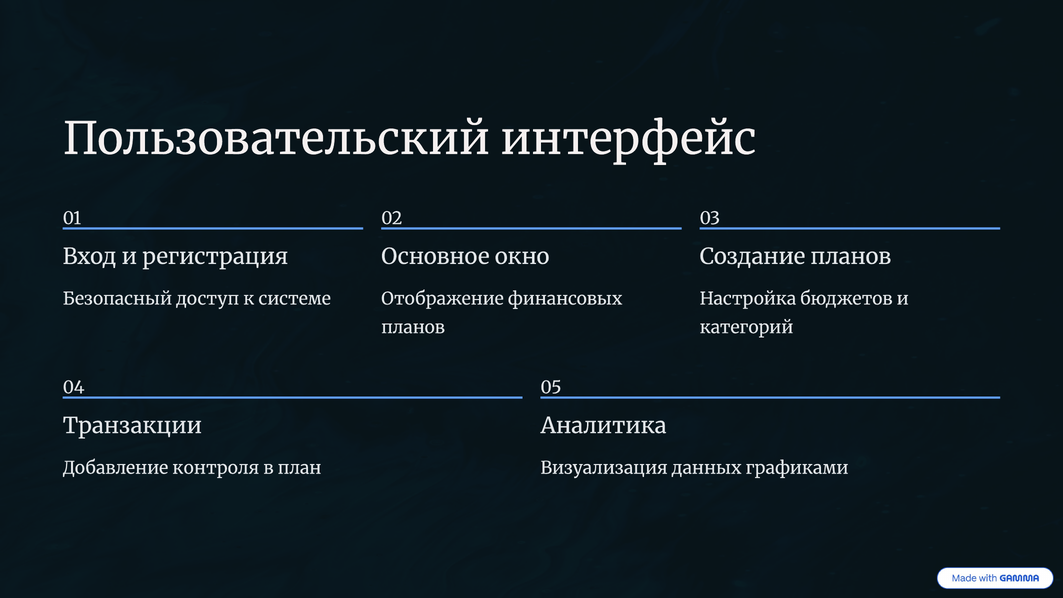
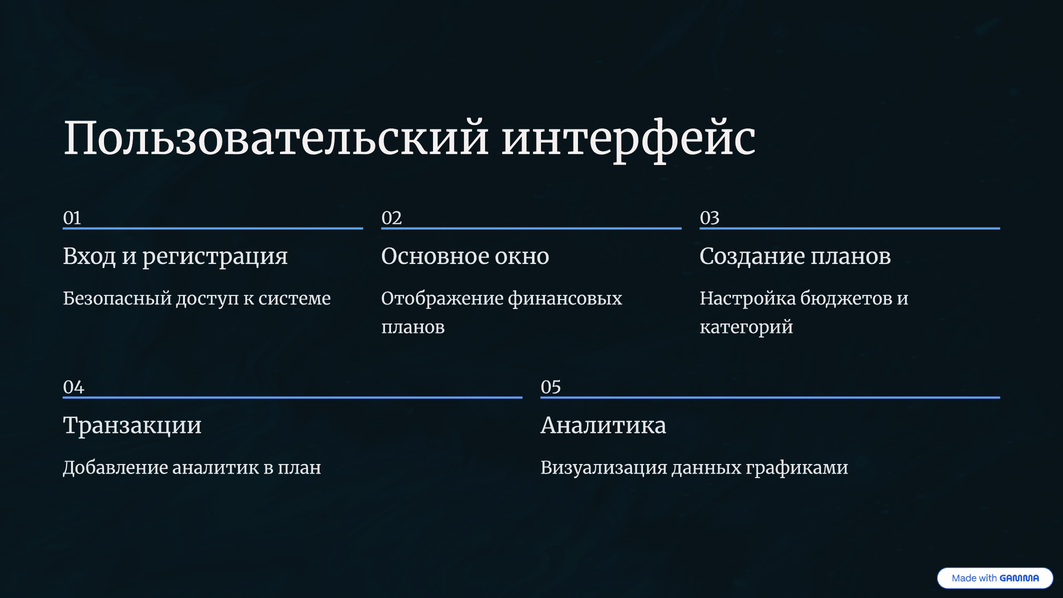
контроля: контроля -> аналитик
